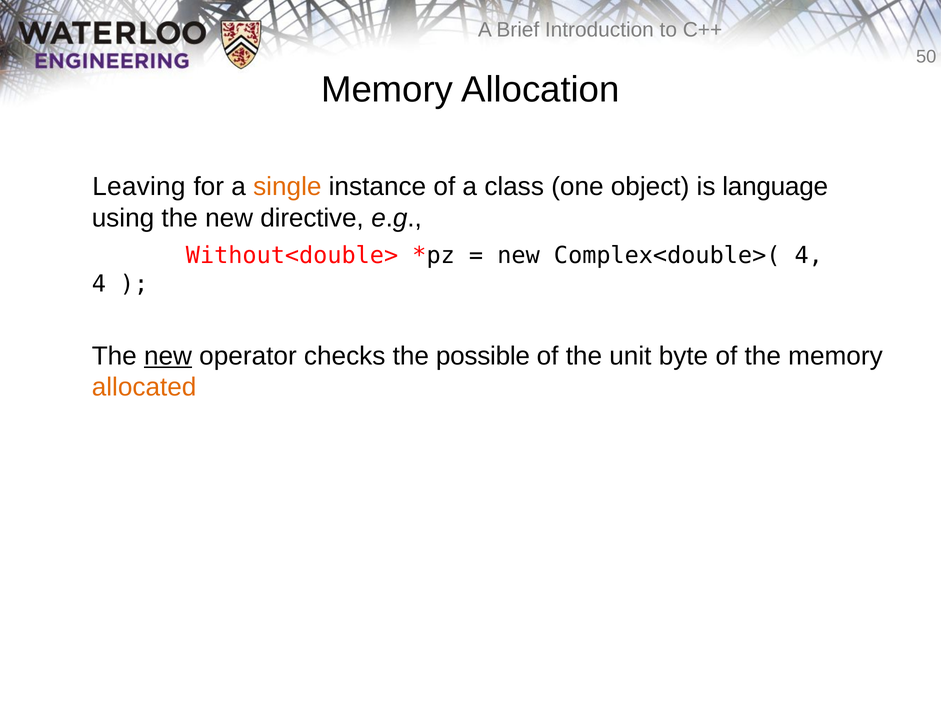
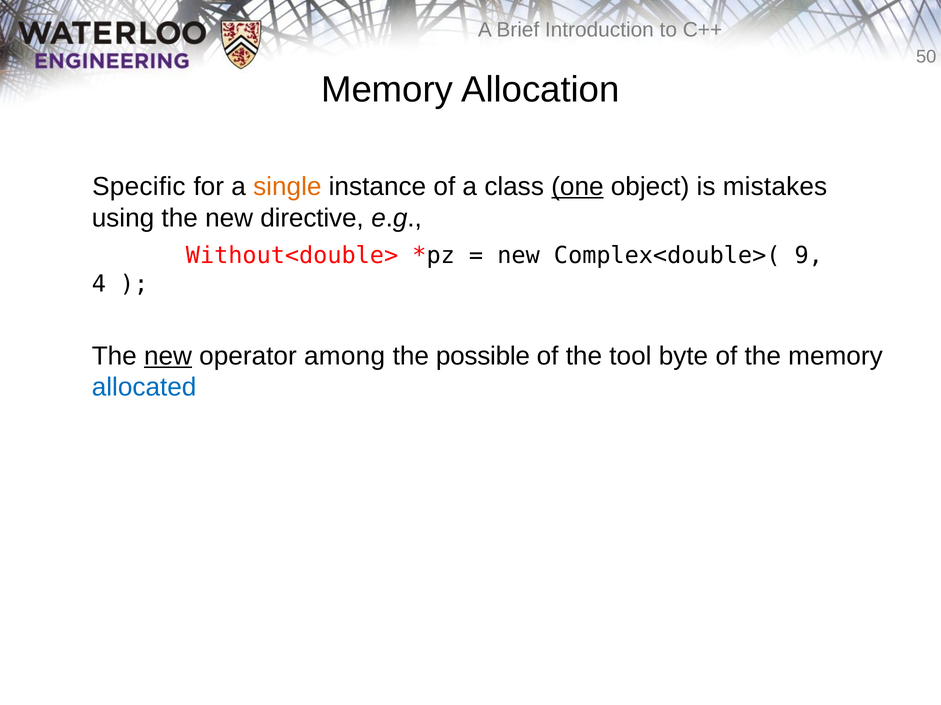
Leaving: Leaving -> Specific
one underline: none -> present
language: language -> mistakes
Complex<double>( 4: 4 -> 9
checks: checks -> among
unit: unit -> tool
allocated colour: orange -> blue
